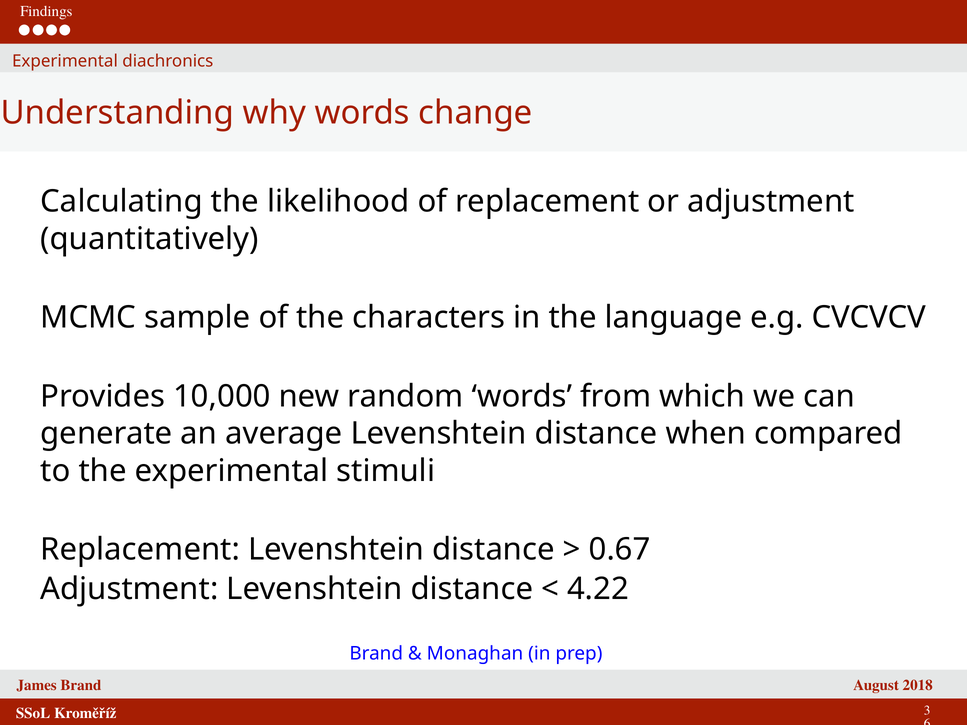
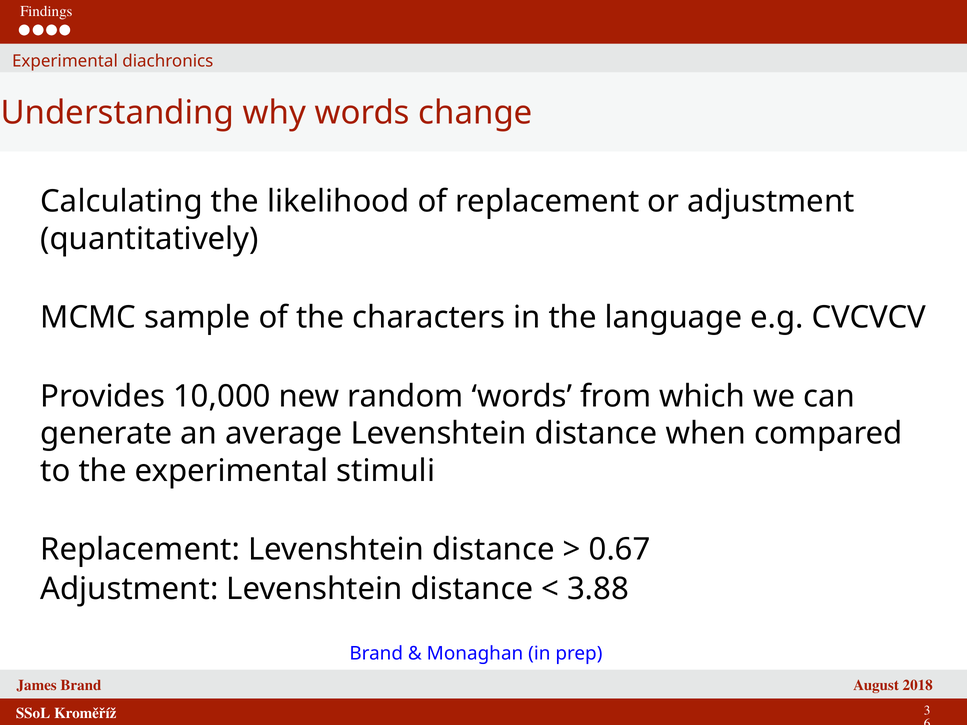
4.22: 4.22 -> 3.88
